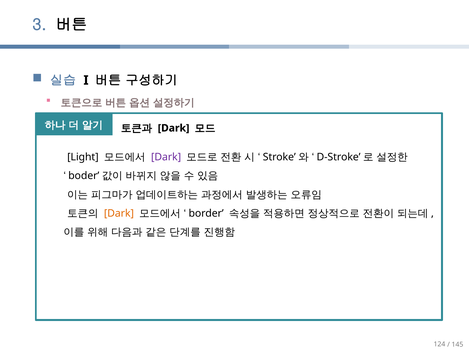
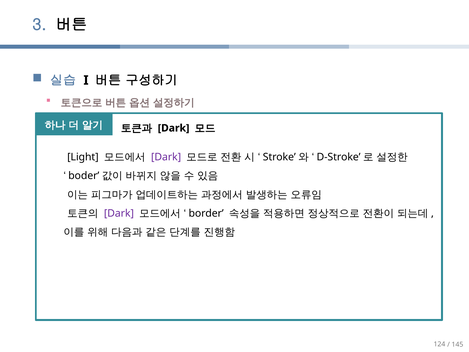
Dark at (119, 213) colour: orange -> purple
